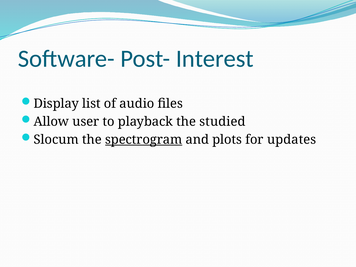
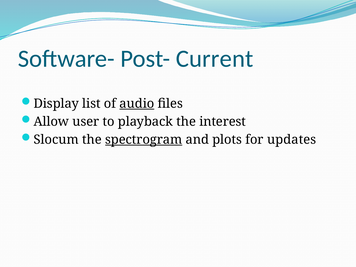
Interest: Interest -> Current
audio underline: none -> present
studied: studied -> interest
